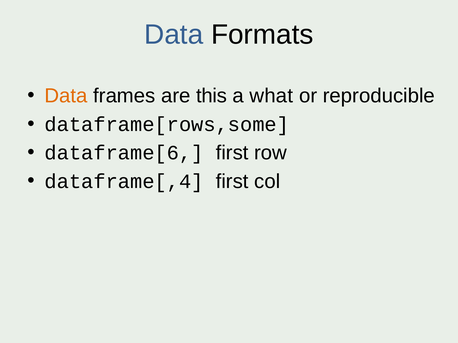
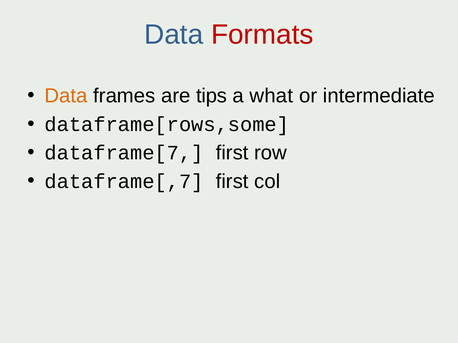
Formats colour: black -> red
this: this -> tips
reproducible: reproducible -> intermediate
dataframe[6: dataframe[6 -> dataframe[7
dataframe[,4: dataframe[,4 -> dataframe[,7
